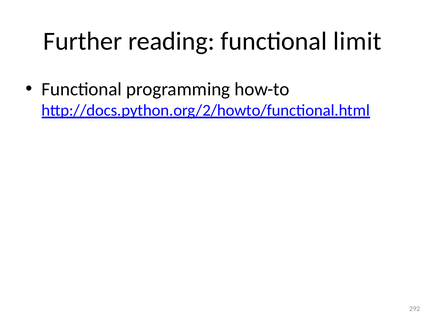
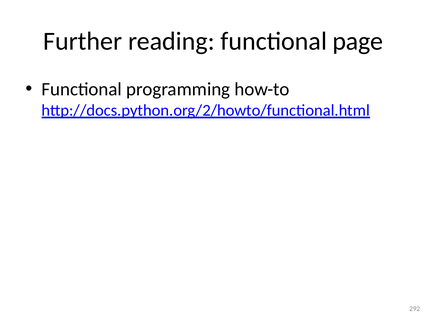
limit: limit -> page
